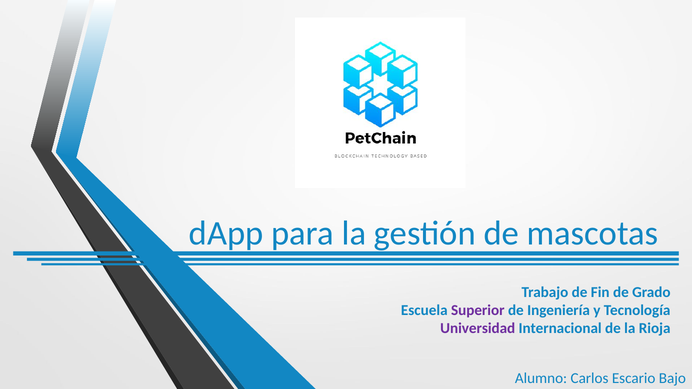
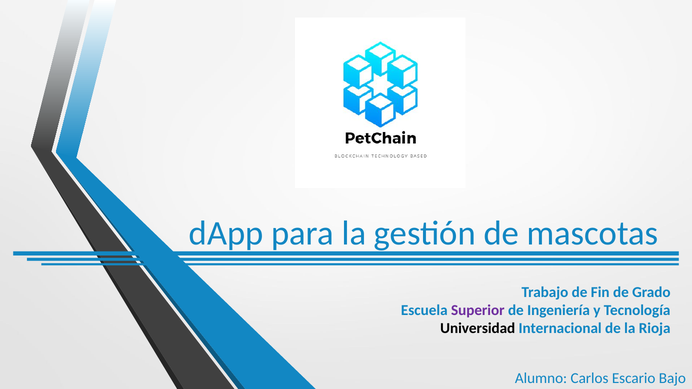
Universidad colour: purple -> black
